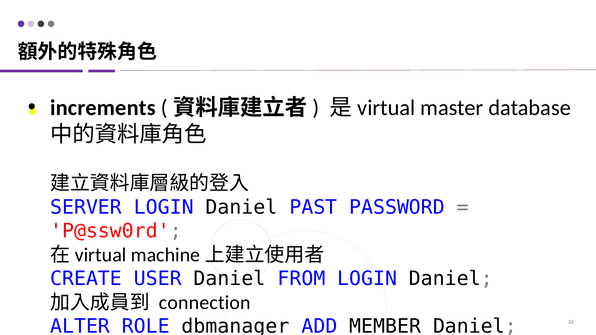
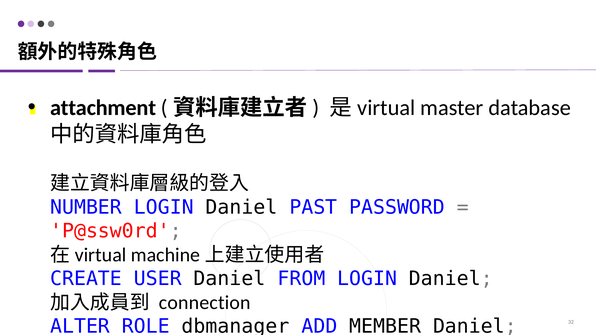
increments: increments -> attachment
SERVER: SERVER -> NUMBER
